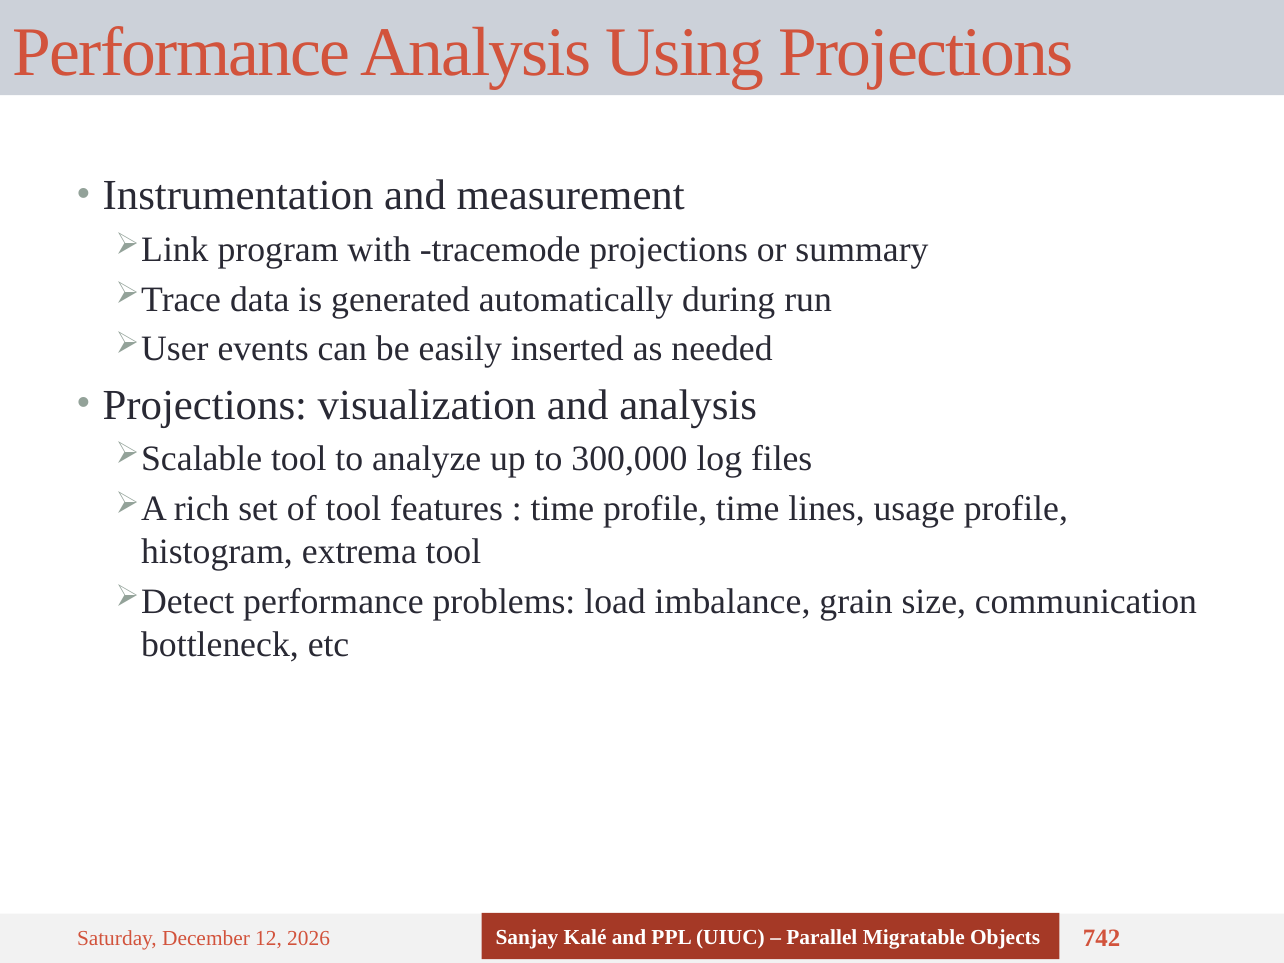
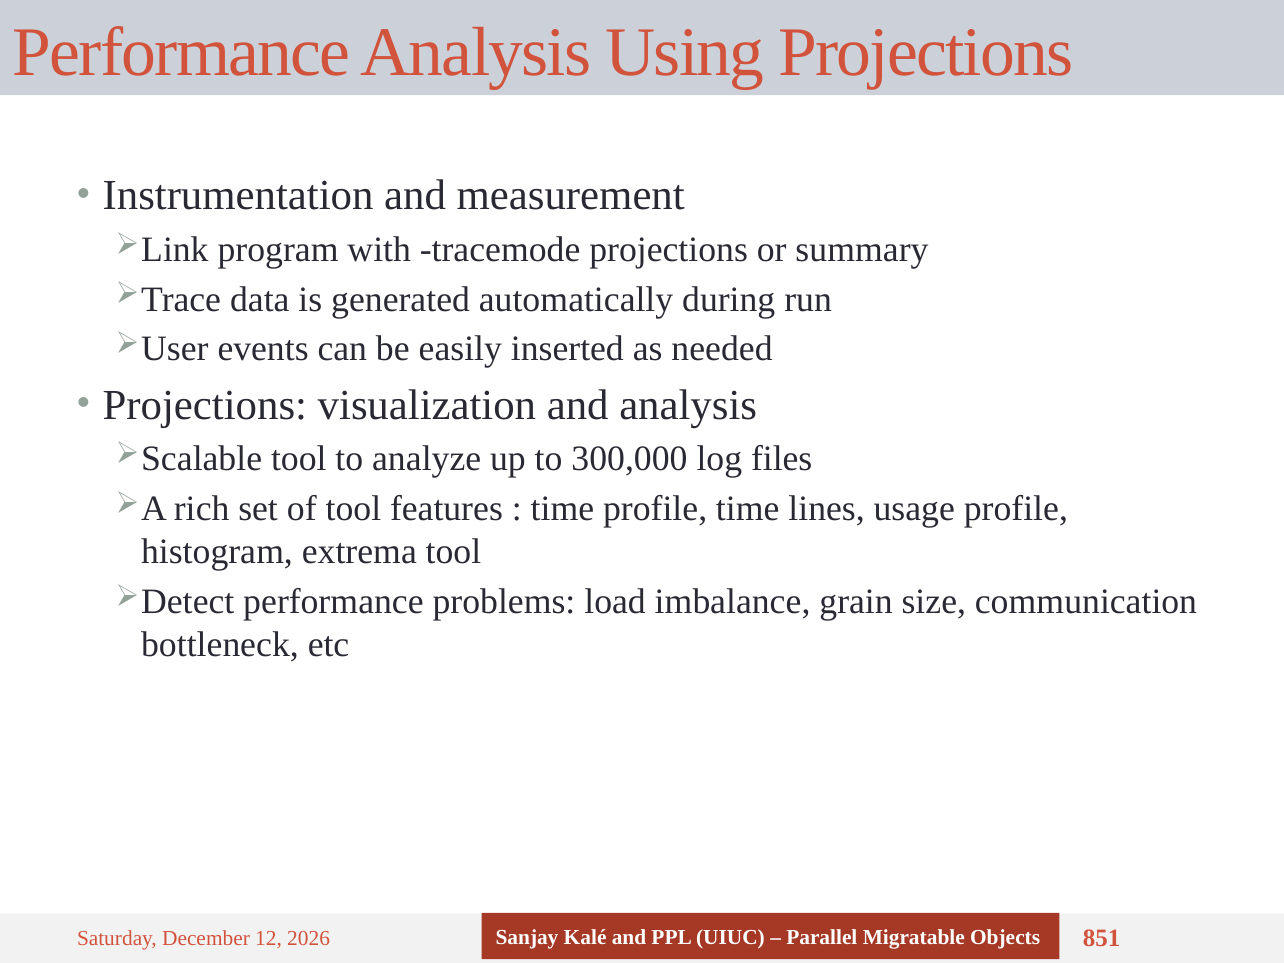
742: 742 -> 851
